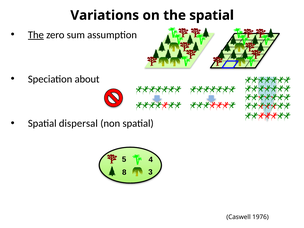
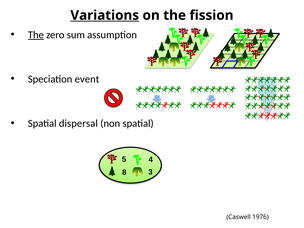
Variations underline: none -> present
the spatial: spatial -> fission
about: about -> event
